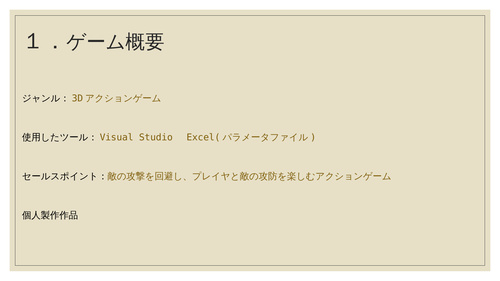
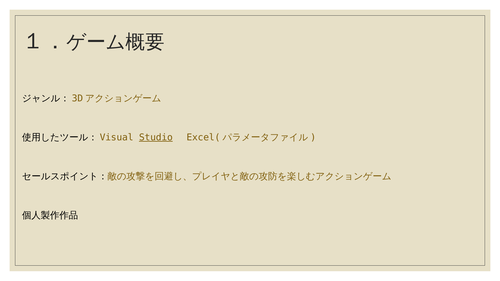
Studio underline: none -> present
